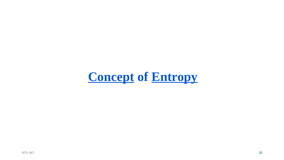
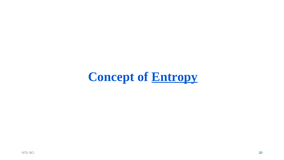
Concept underline: present -> none
